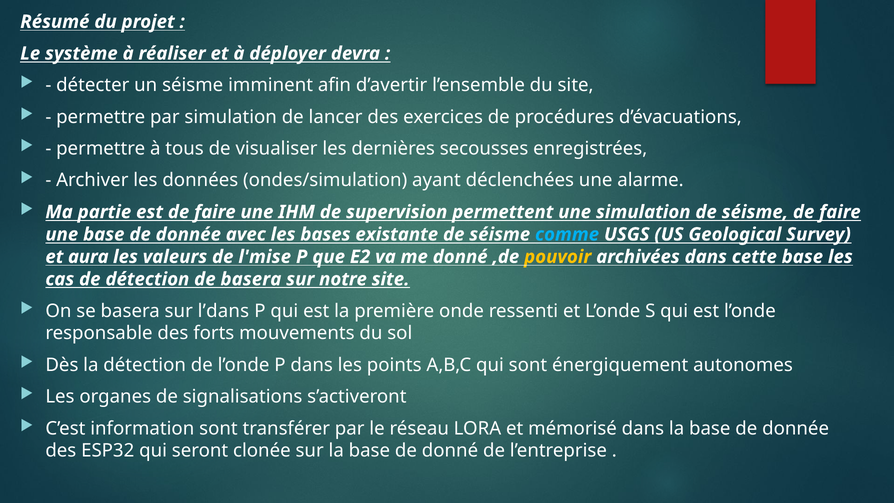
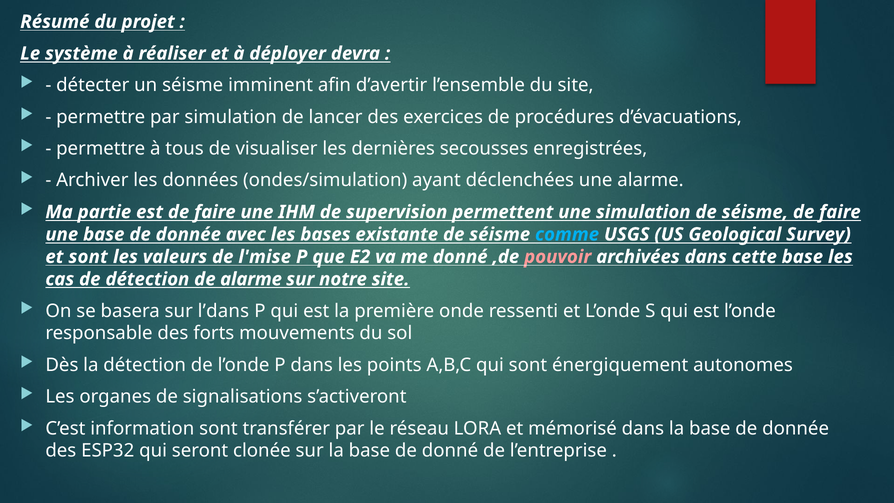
et aura: aura -> sont
pouvoir colour: yellow -> pink
de basera: basera -> alarme
